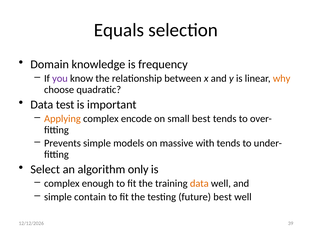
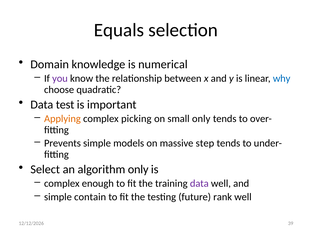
frequency: frequency -> numerical
why colour: orange -> blue
encode: encode -> picking
small best: best -> only
with: with -> step
data at (199, 184) colour: orange -> purple
future best: best -> rank
